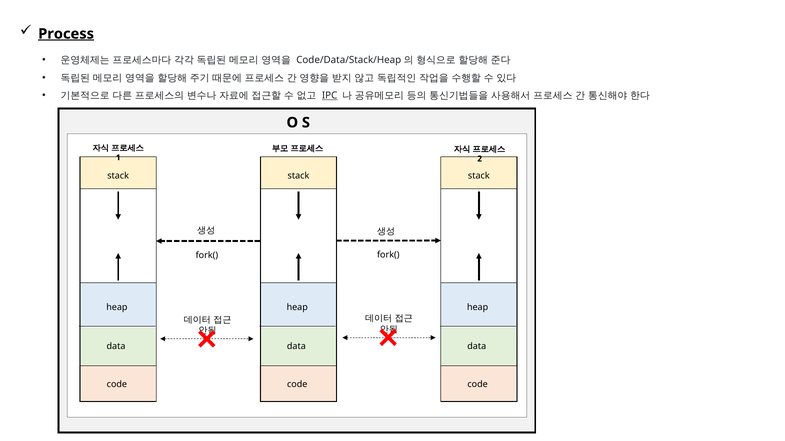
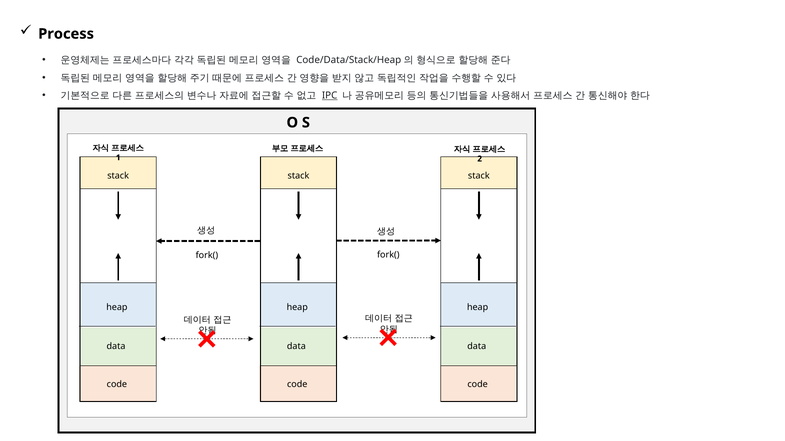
Process underline: present -> none
